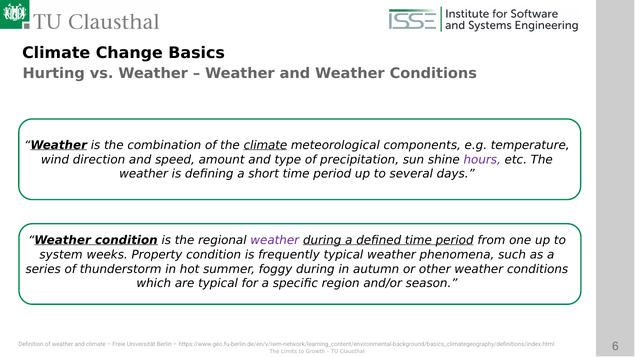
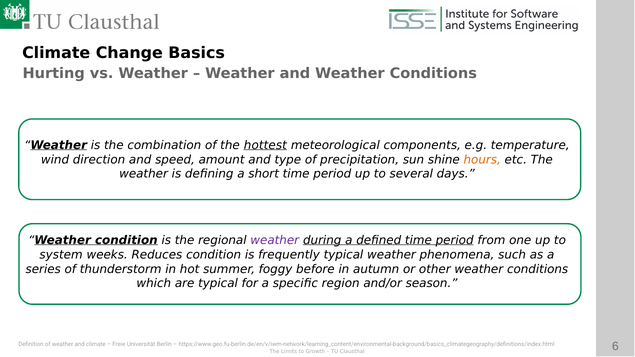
the climate: climate -> hottest
hours colour: purple -> orange
Property: Property -> Reduces
foggy during: during -> before
